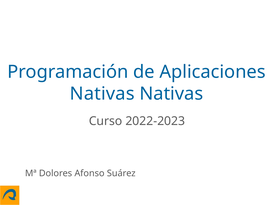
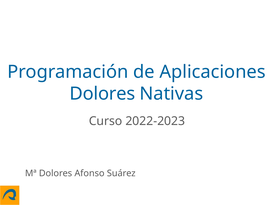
Nativas at (102, 94): Nativas -> Dolores
